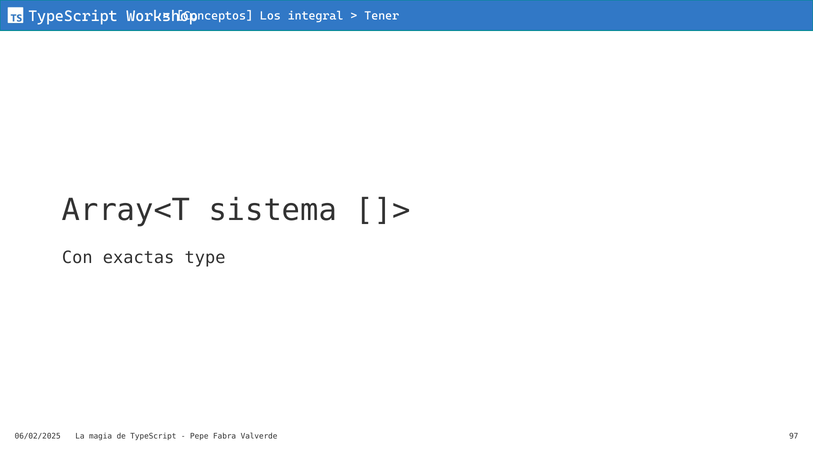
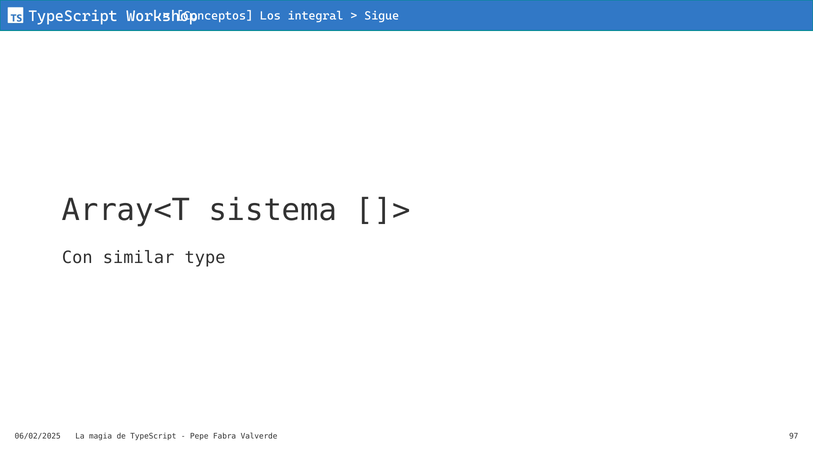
Tener: Tener -> Sigue
exactas: exactas -> similar
